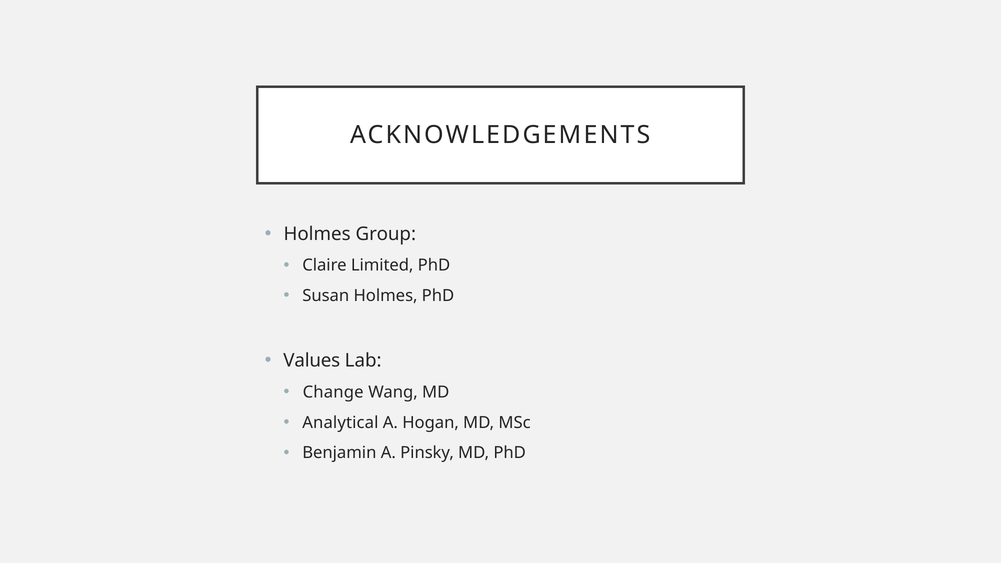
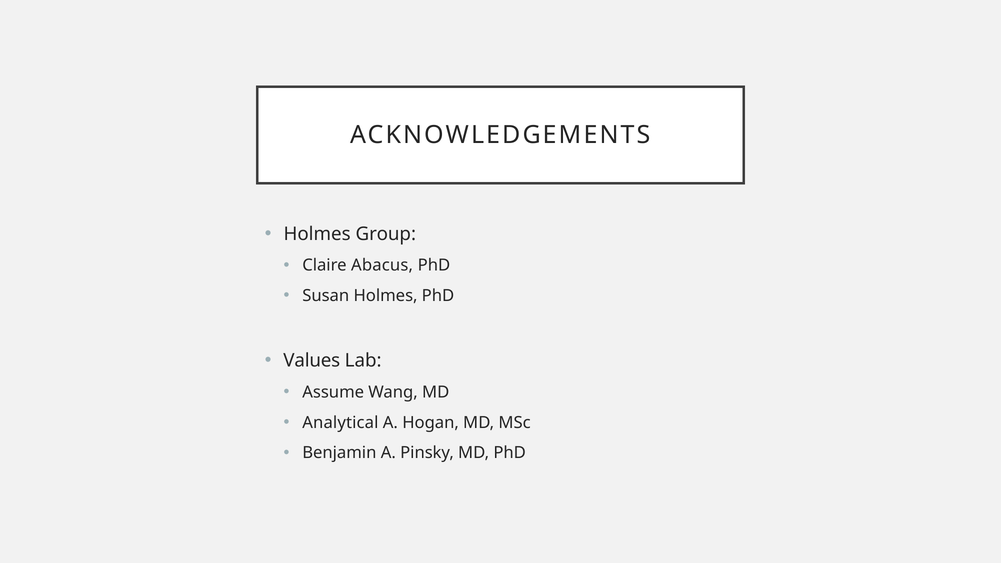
Limited: Limited -> Abacus
Change: Change -> Assume
